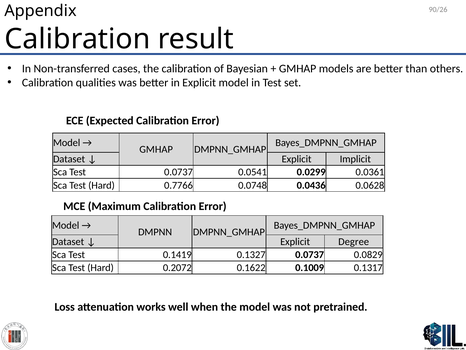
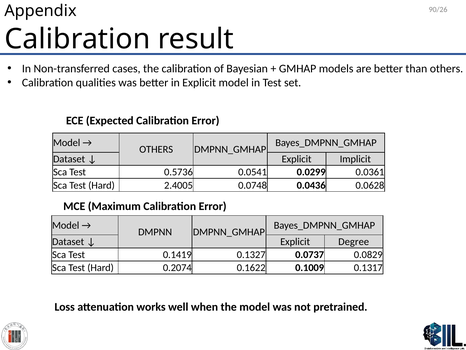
GMHAP at (156, 149): GMHAP -> OTHERS
Test 0.0737: 0.0737 -> 0.5736
0.7766: 0.7766 -> 2.4005
0.2072: 0.2072 -> 0.2074
